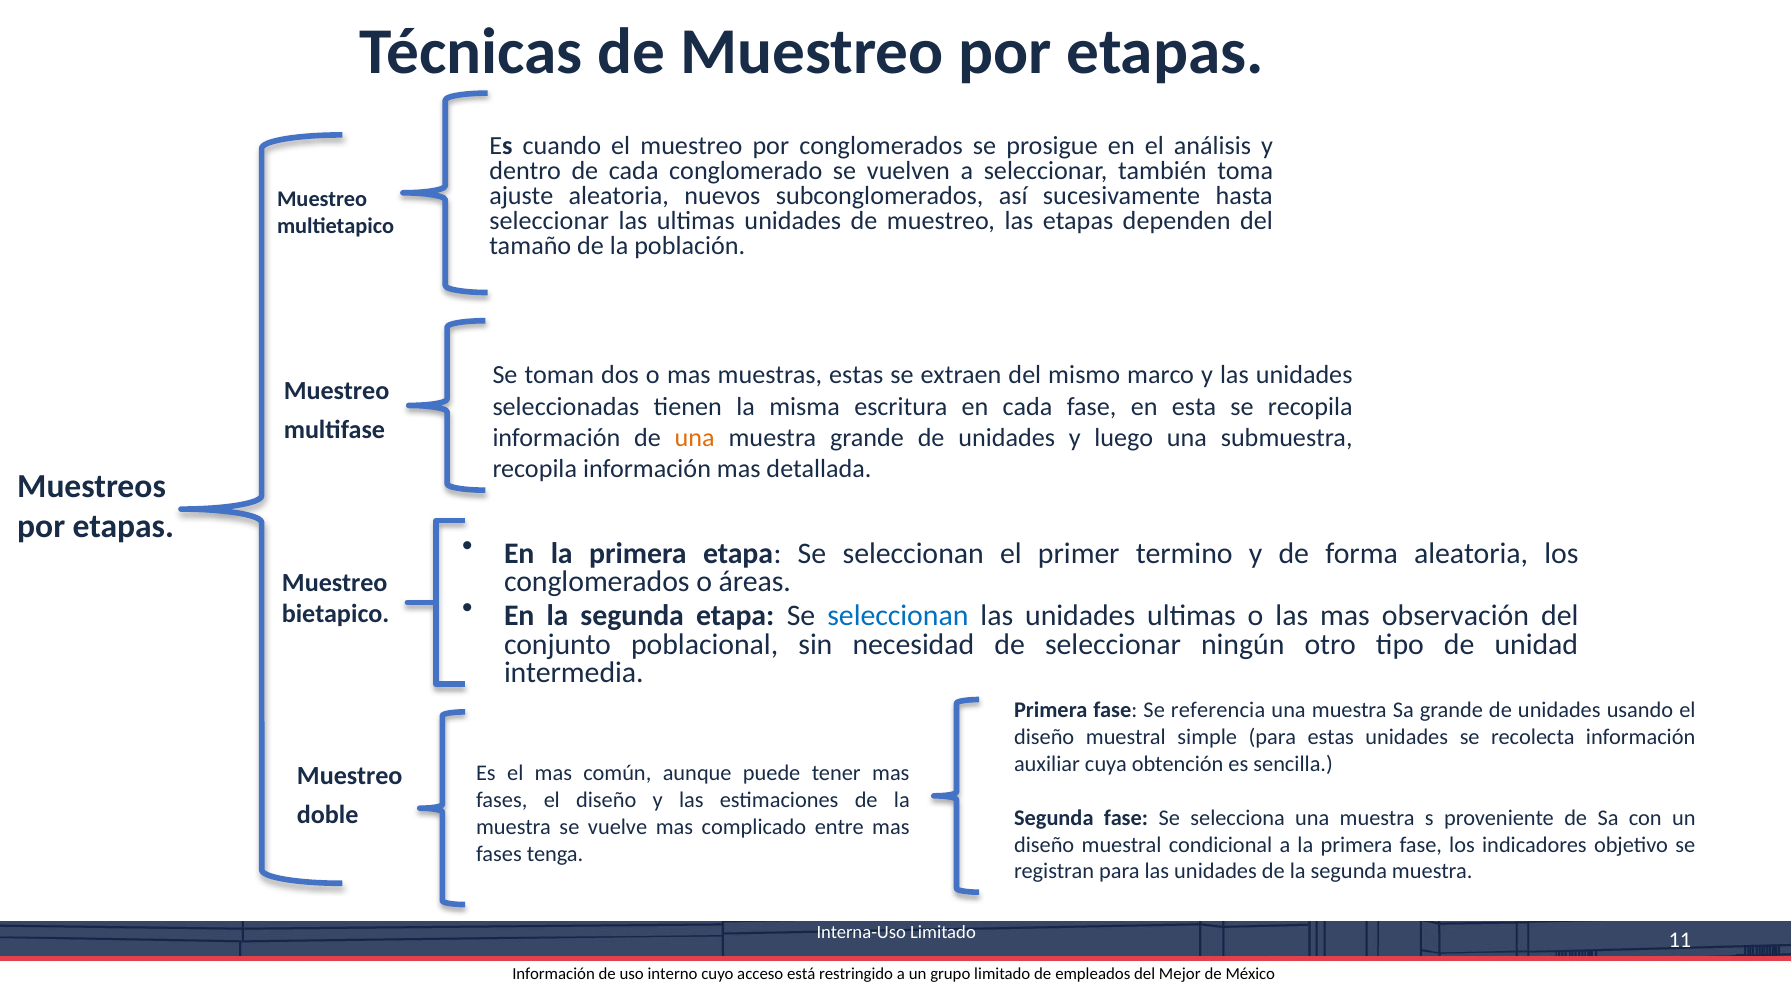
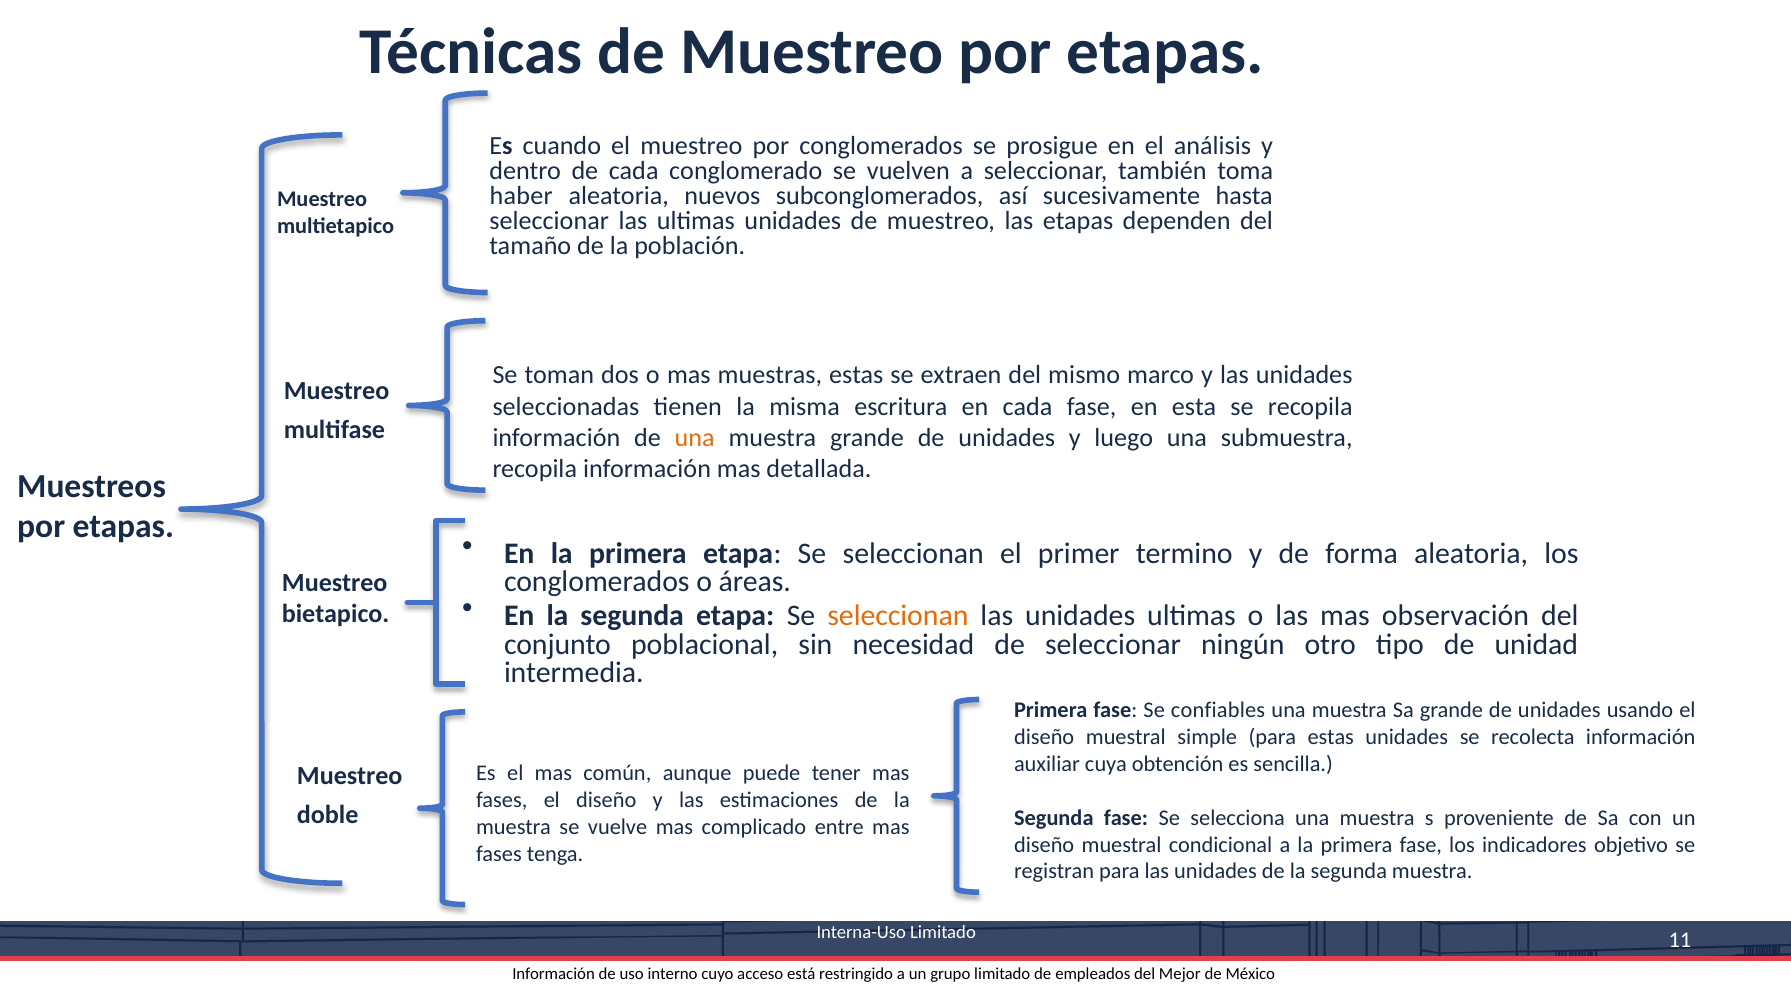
ajuste: ajuste -> haber
seleccionan at (898, 616) colour: blue -> orange
referencia: referencia -> confiables
